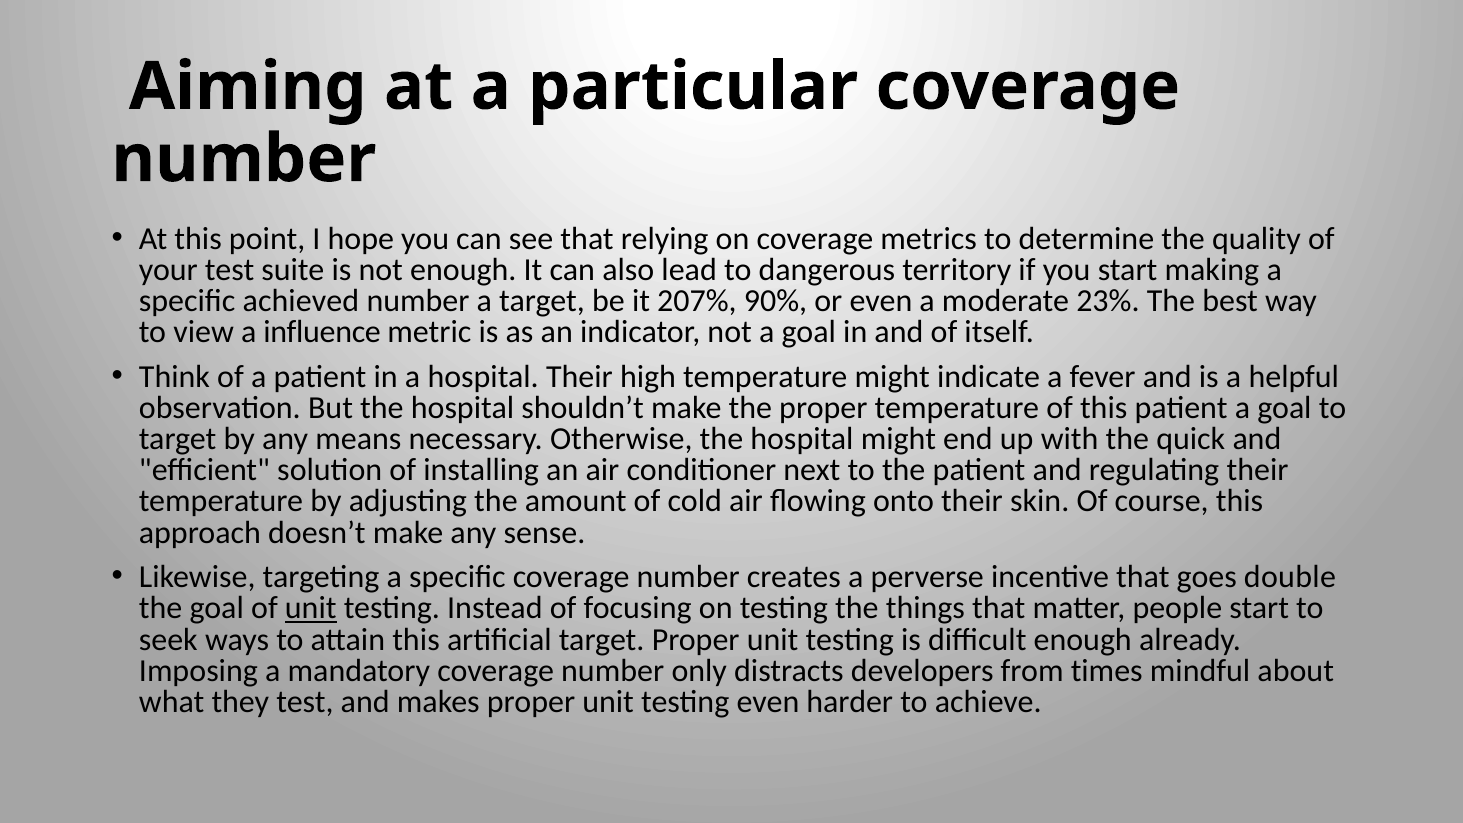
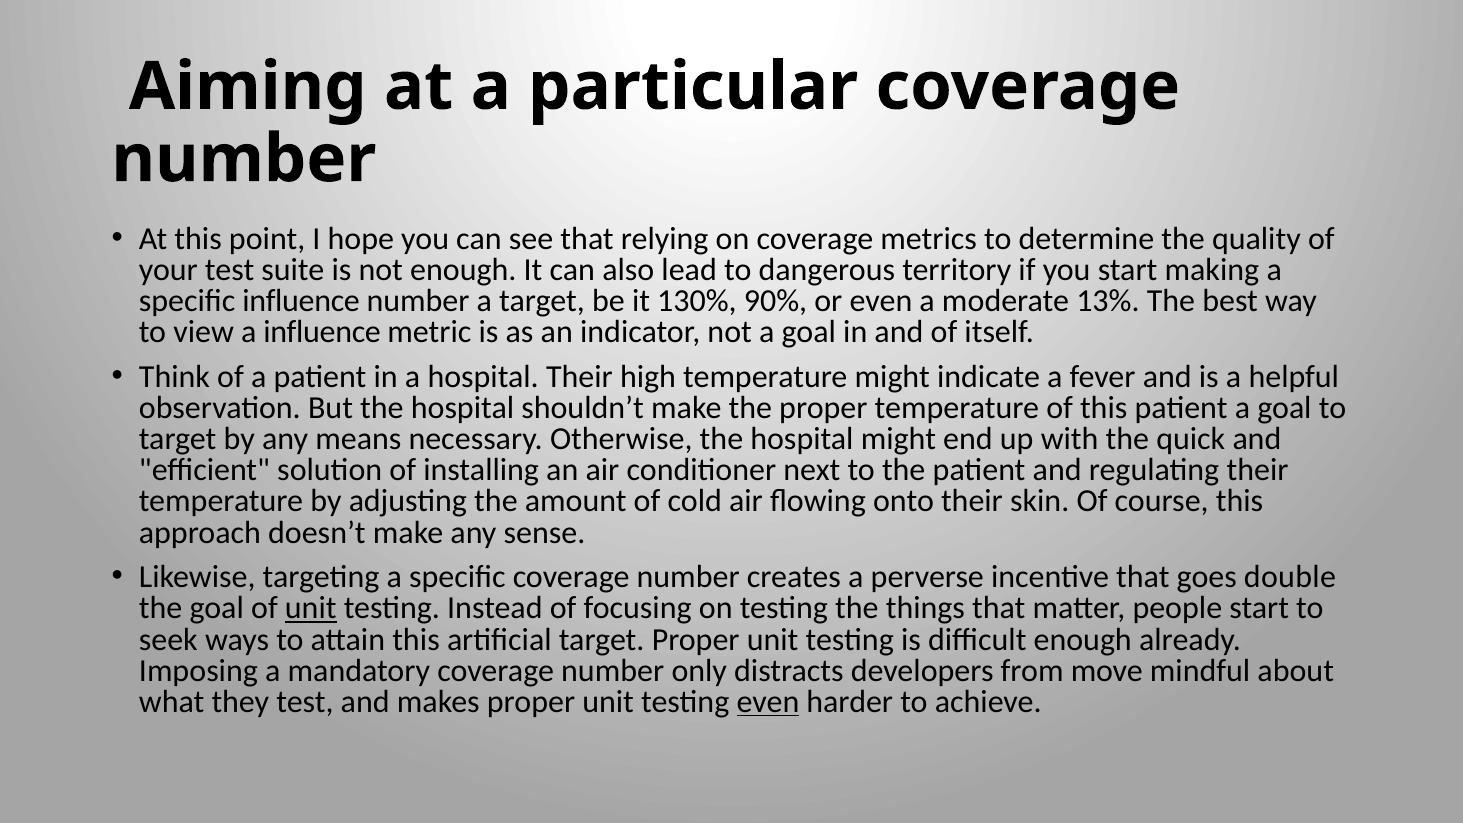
specific achieved: achieved -> influence
207%: 207% -> 130%
23%: 23% -> 13%
times: times -> move
even at (768, 702) underline: none -> present
